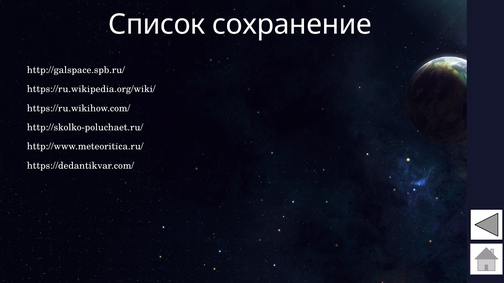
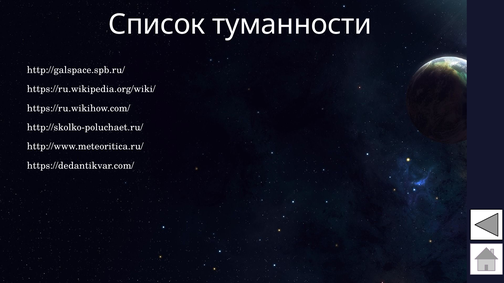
сохранение: сохранение -> туманности
